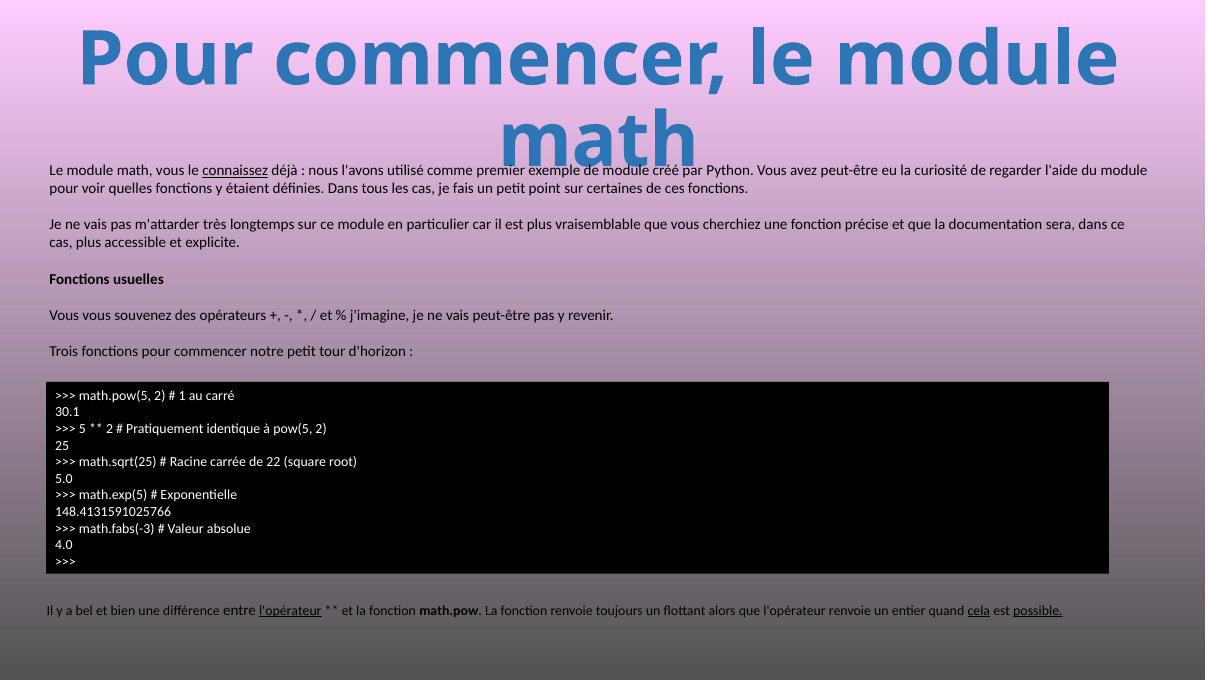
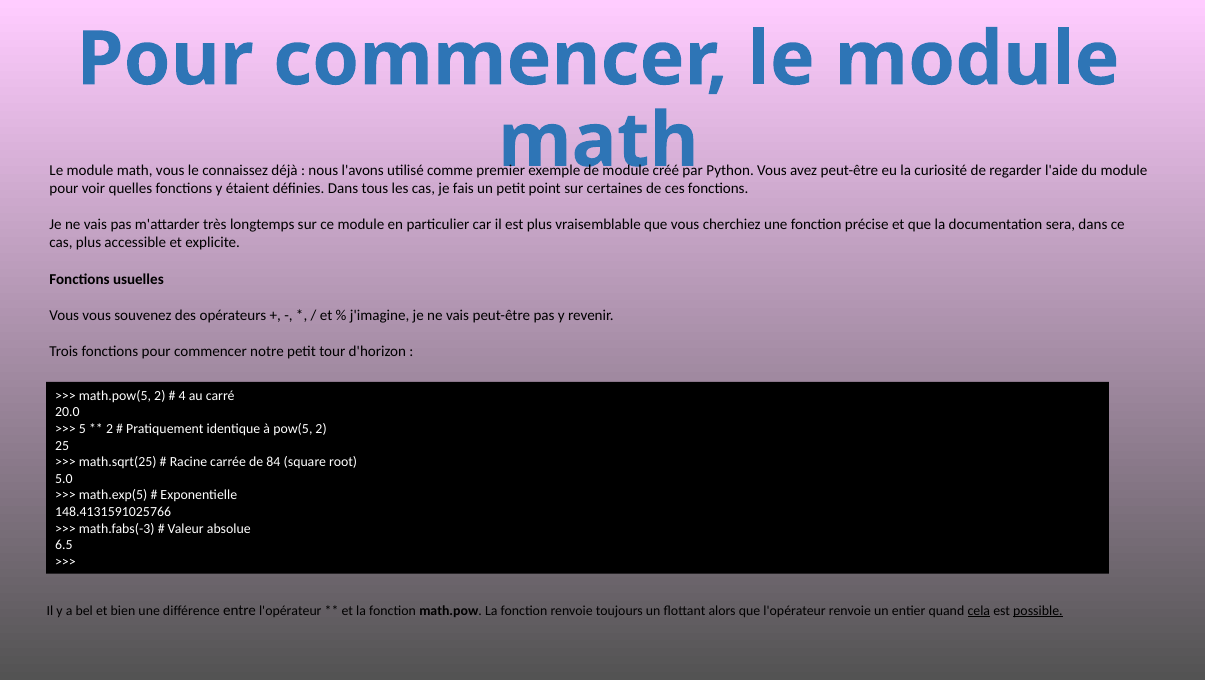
connaissez underline: present -> none
1: 1 -> 4
30.1: 30.1 -> 20.0
22: 22 -> 84
4.0: 4.0 -> 6.5
l'opérateur at (290, 610) underline: present -> none
